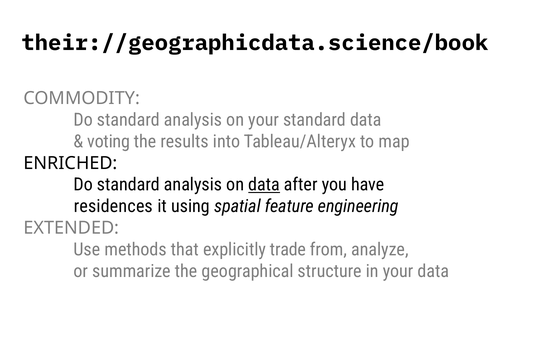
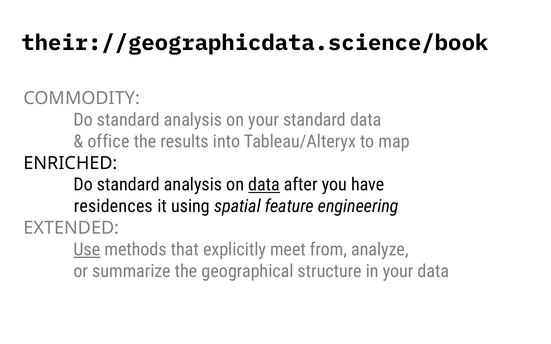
voting: voting -> office
Use underline: none -> present
trade: trade -> meet
